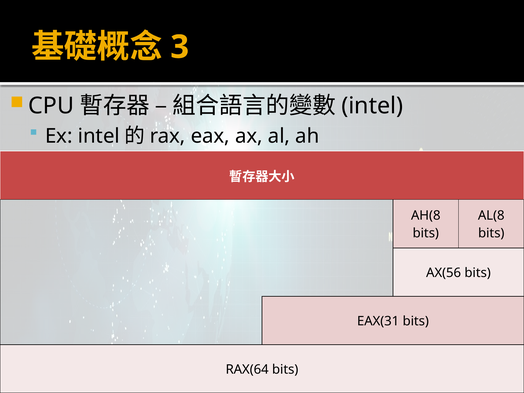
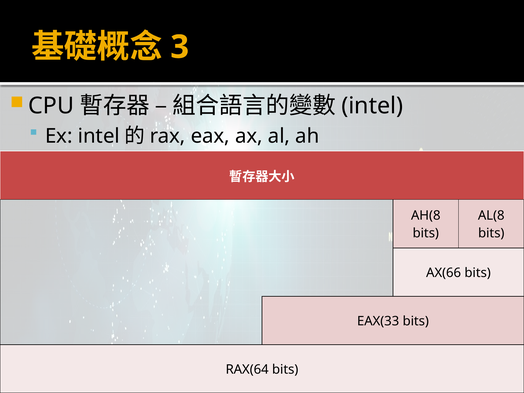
AX(56: AX(56 -> AX(66
EAX(31: EAX(31 -> EAX(33
